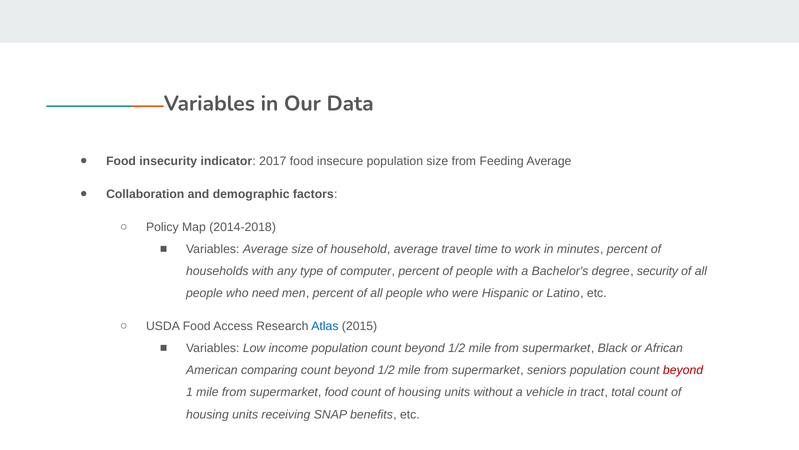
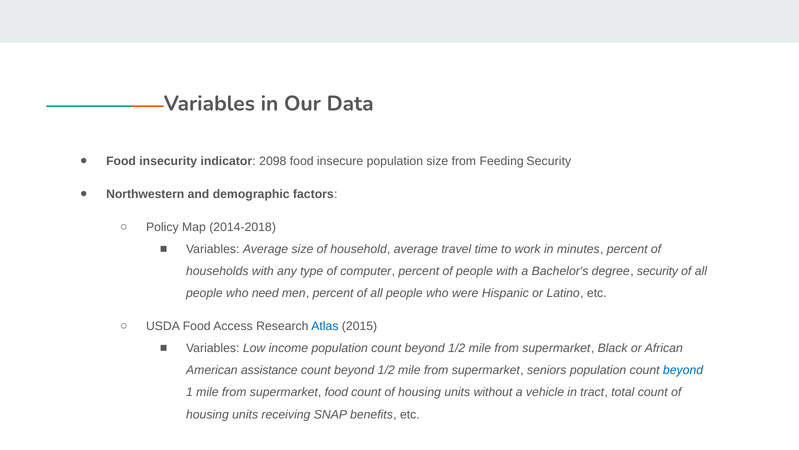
2017: 2017 -> 2098
Feeding Average: Average -> Security
Collaboration: Collaboration -> Northwestern
comparing: comparing -> assistance
beyond at (683, 370) colour: red -> blue
